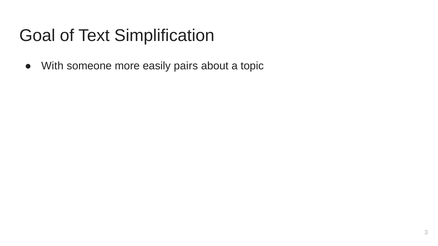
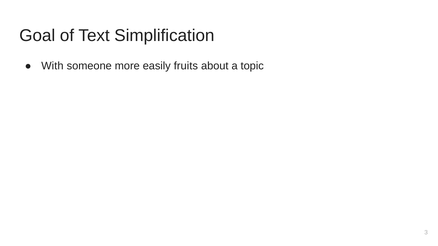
pairs: pairs -> fruits
